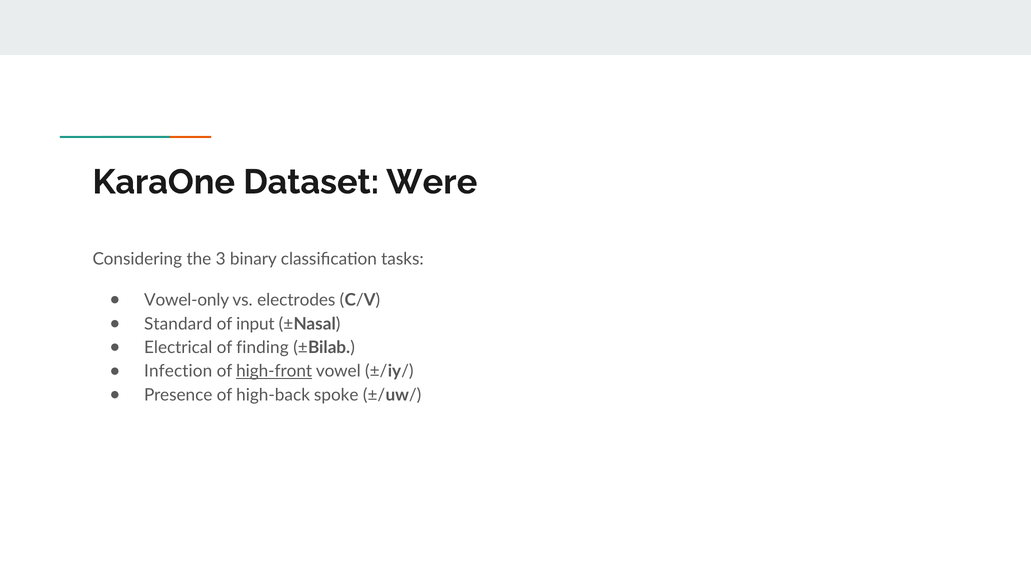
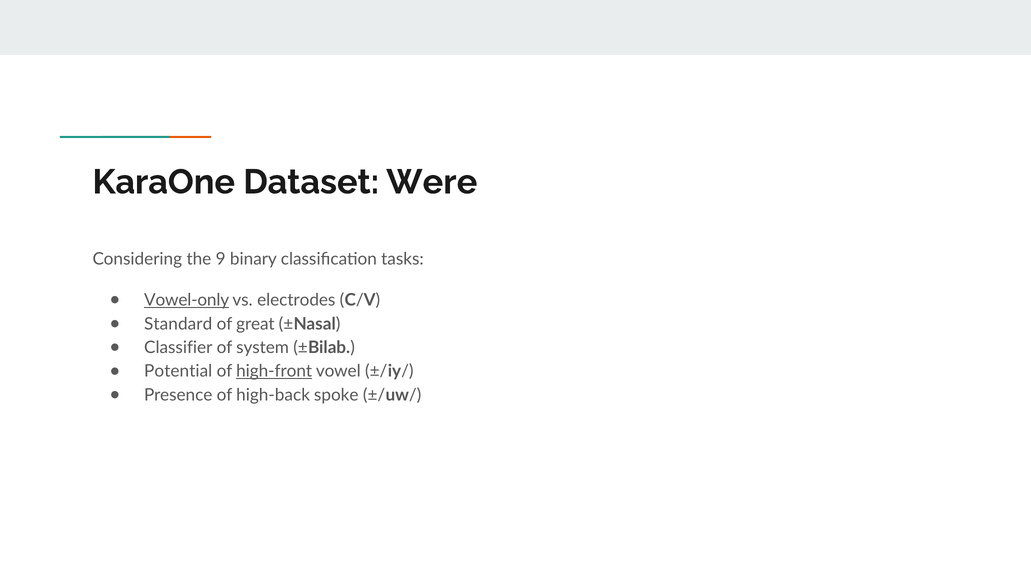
3: 3 -> 9
Vowel-only underline: none -> present
input: input -> great
Electrical: Electrical -> Classifier
finding: finding -> system
Infection: Infection -> Potential
